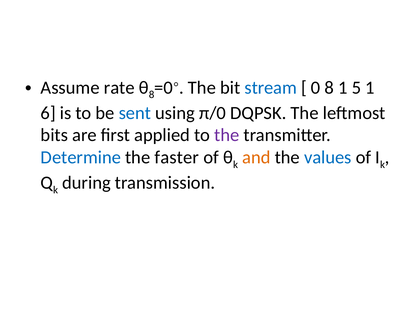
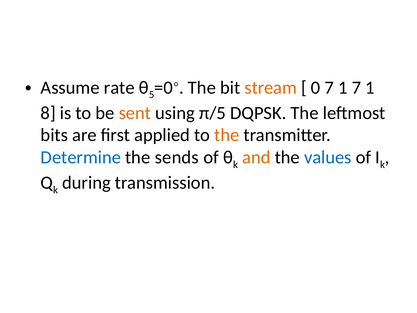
8 at (152, 95): 8 -> 5
stream colour: blue -> orange
0 8: 8 -> 7
1 5: 5 -> 7
6: 6 -> 8
sent colour: blue -> orange
π/0: π/0 -> π/5
the at (227, 135) colour: purple -> orange
faster: faster -> sends
